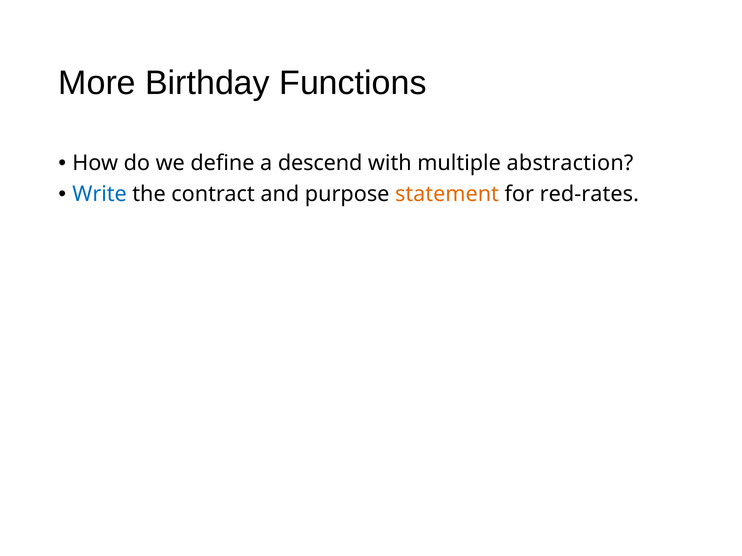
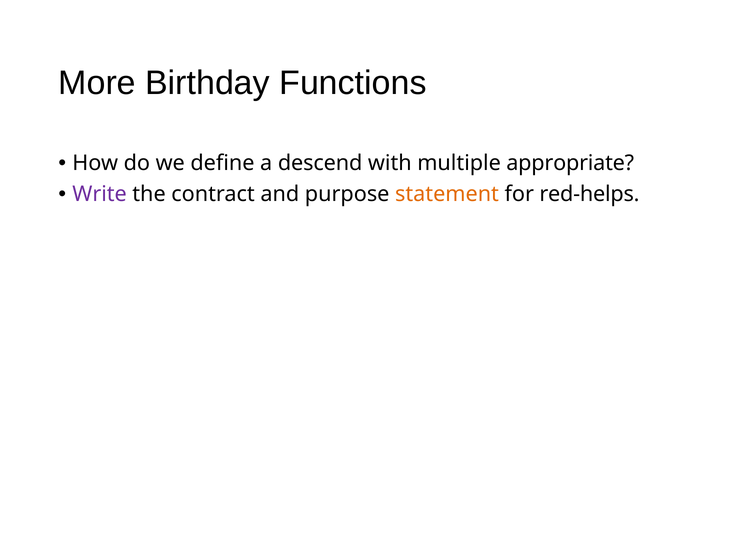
abstraction: abstraction -> appropriate
Write colour: blue -> purple
red-rates: red-rates -> red-helps
